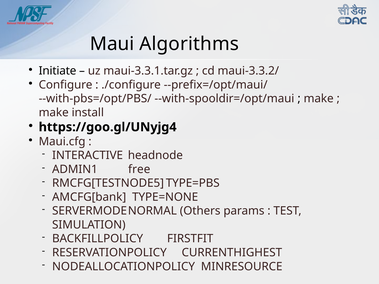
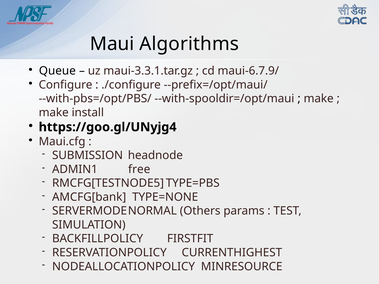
Initiate: Initiate -> Queue
maui-3.3.2/: maui-3.3.2/ -> maui-6.7.9/
INTERACTIVE: INTERACTIVE -> SUBMISSION
